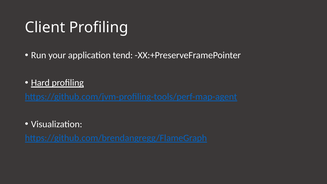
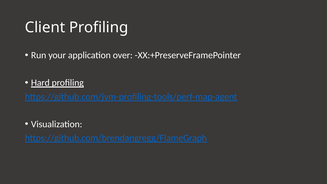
tend: tend -> over
